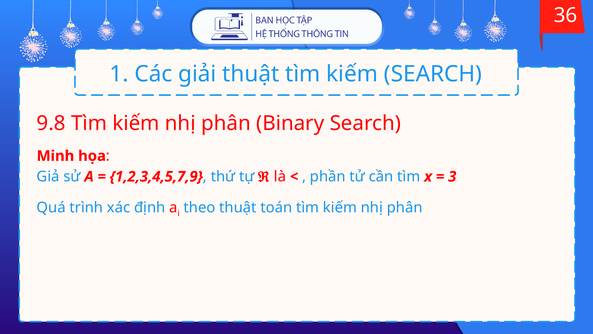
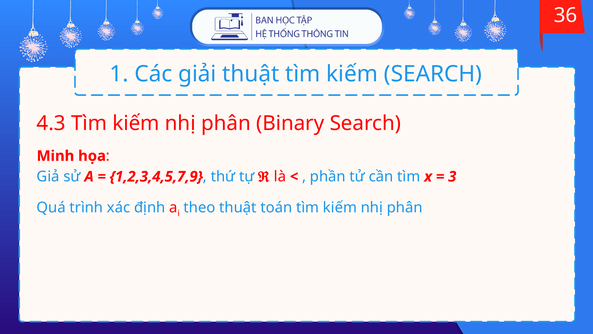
9.8: 9.8 -> 4.3
